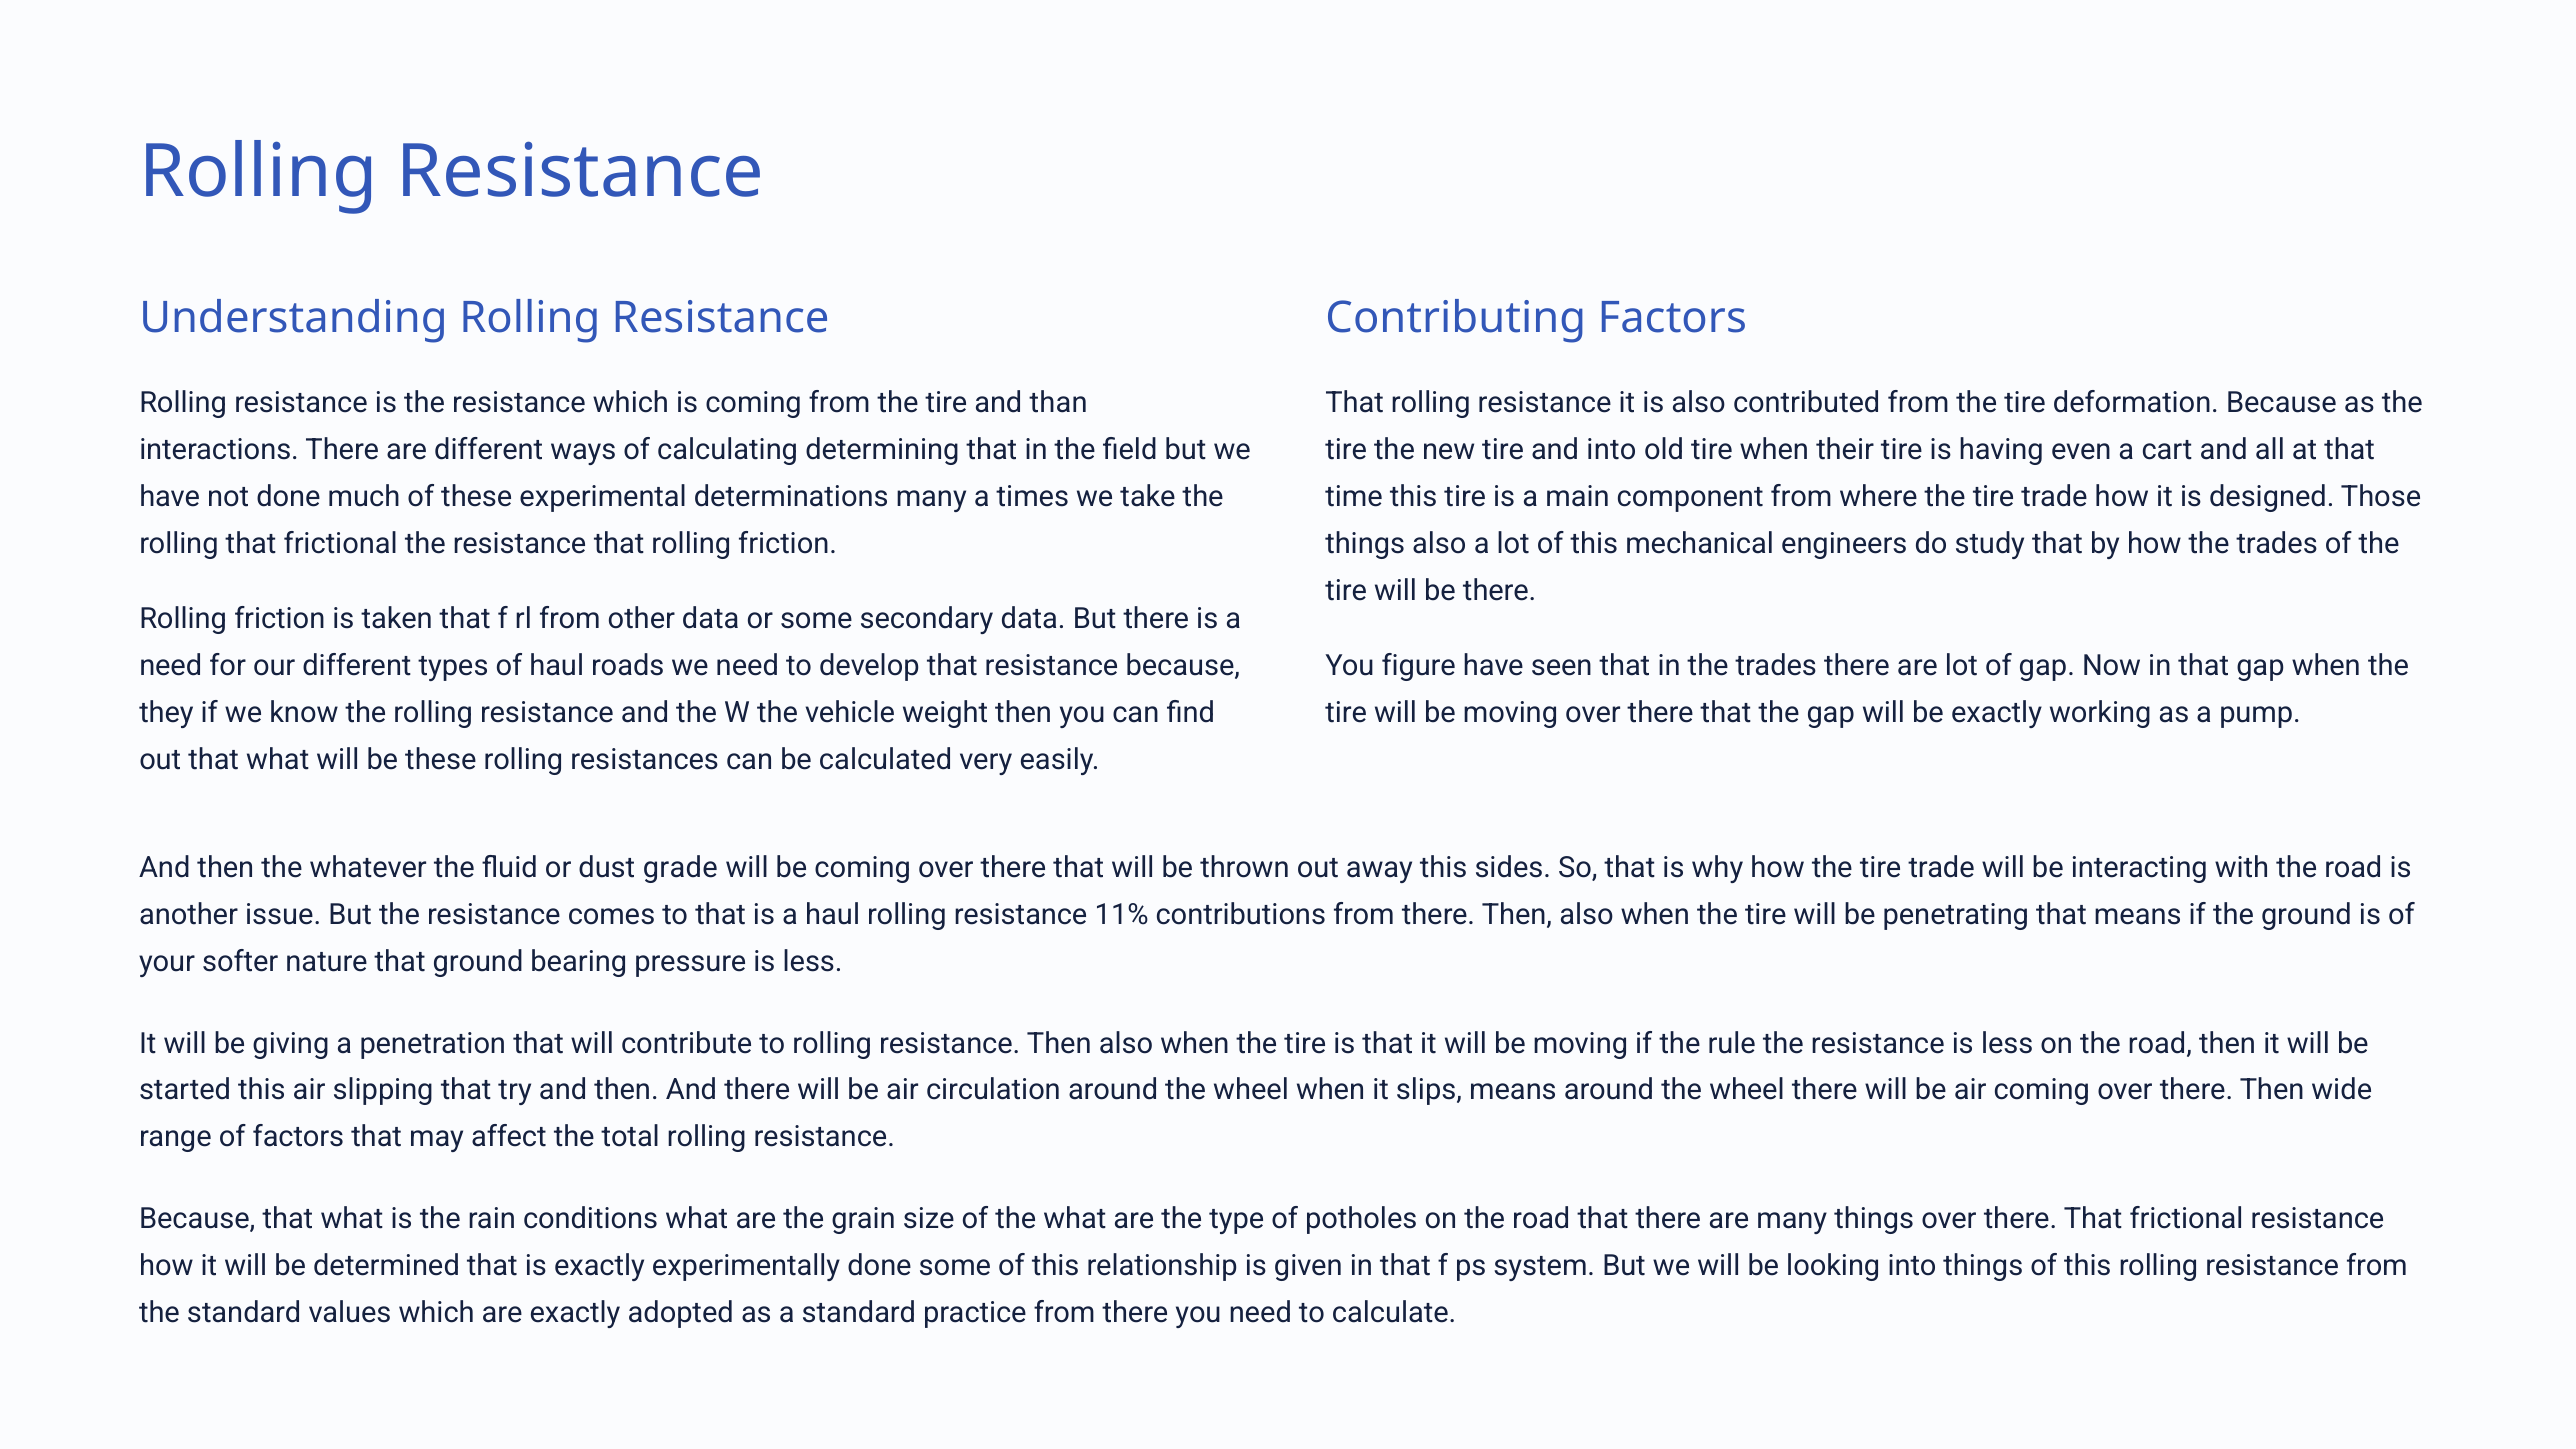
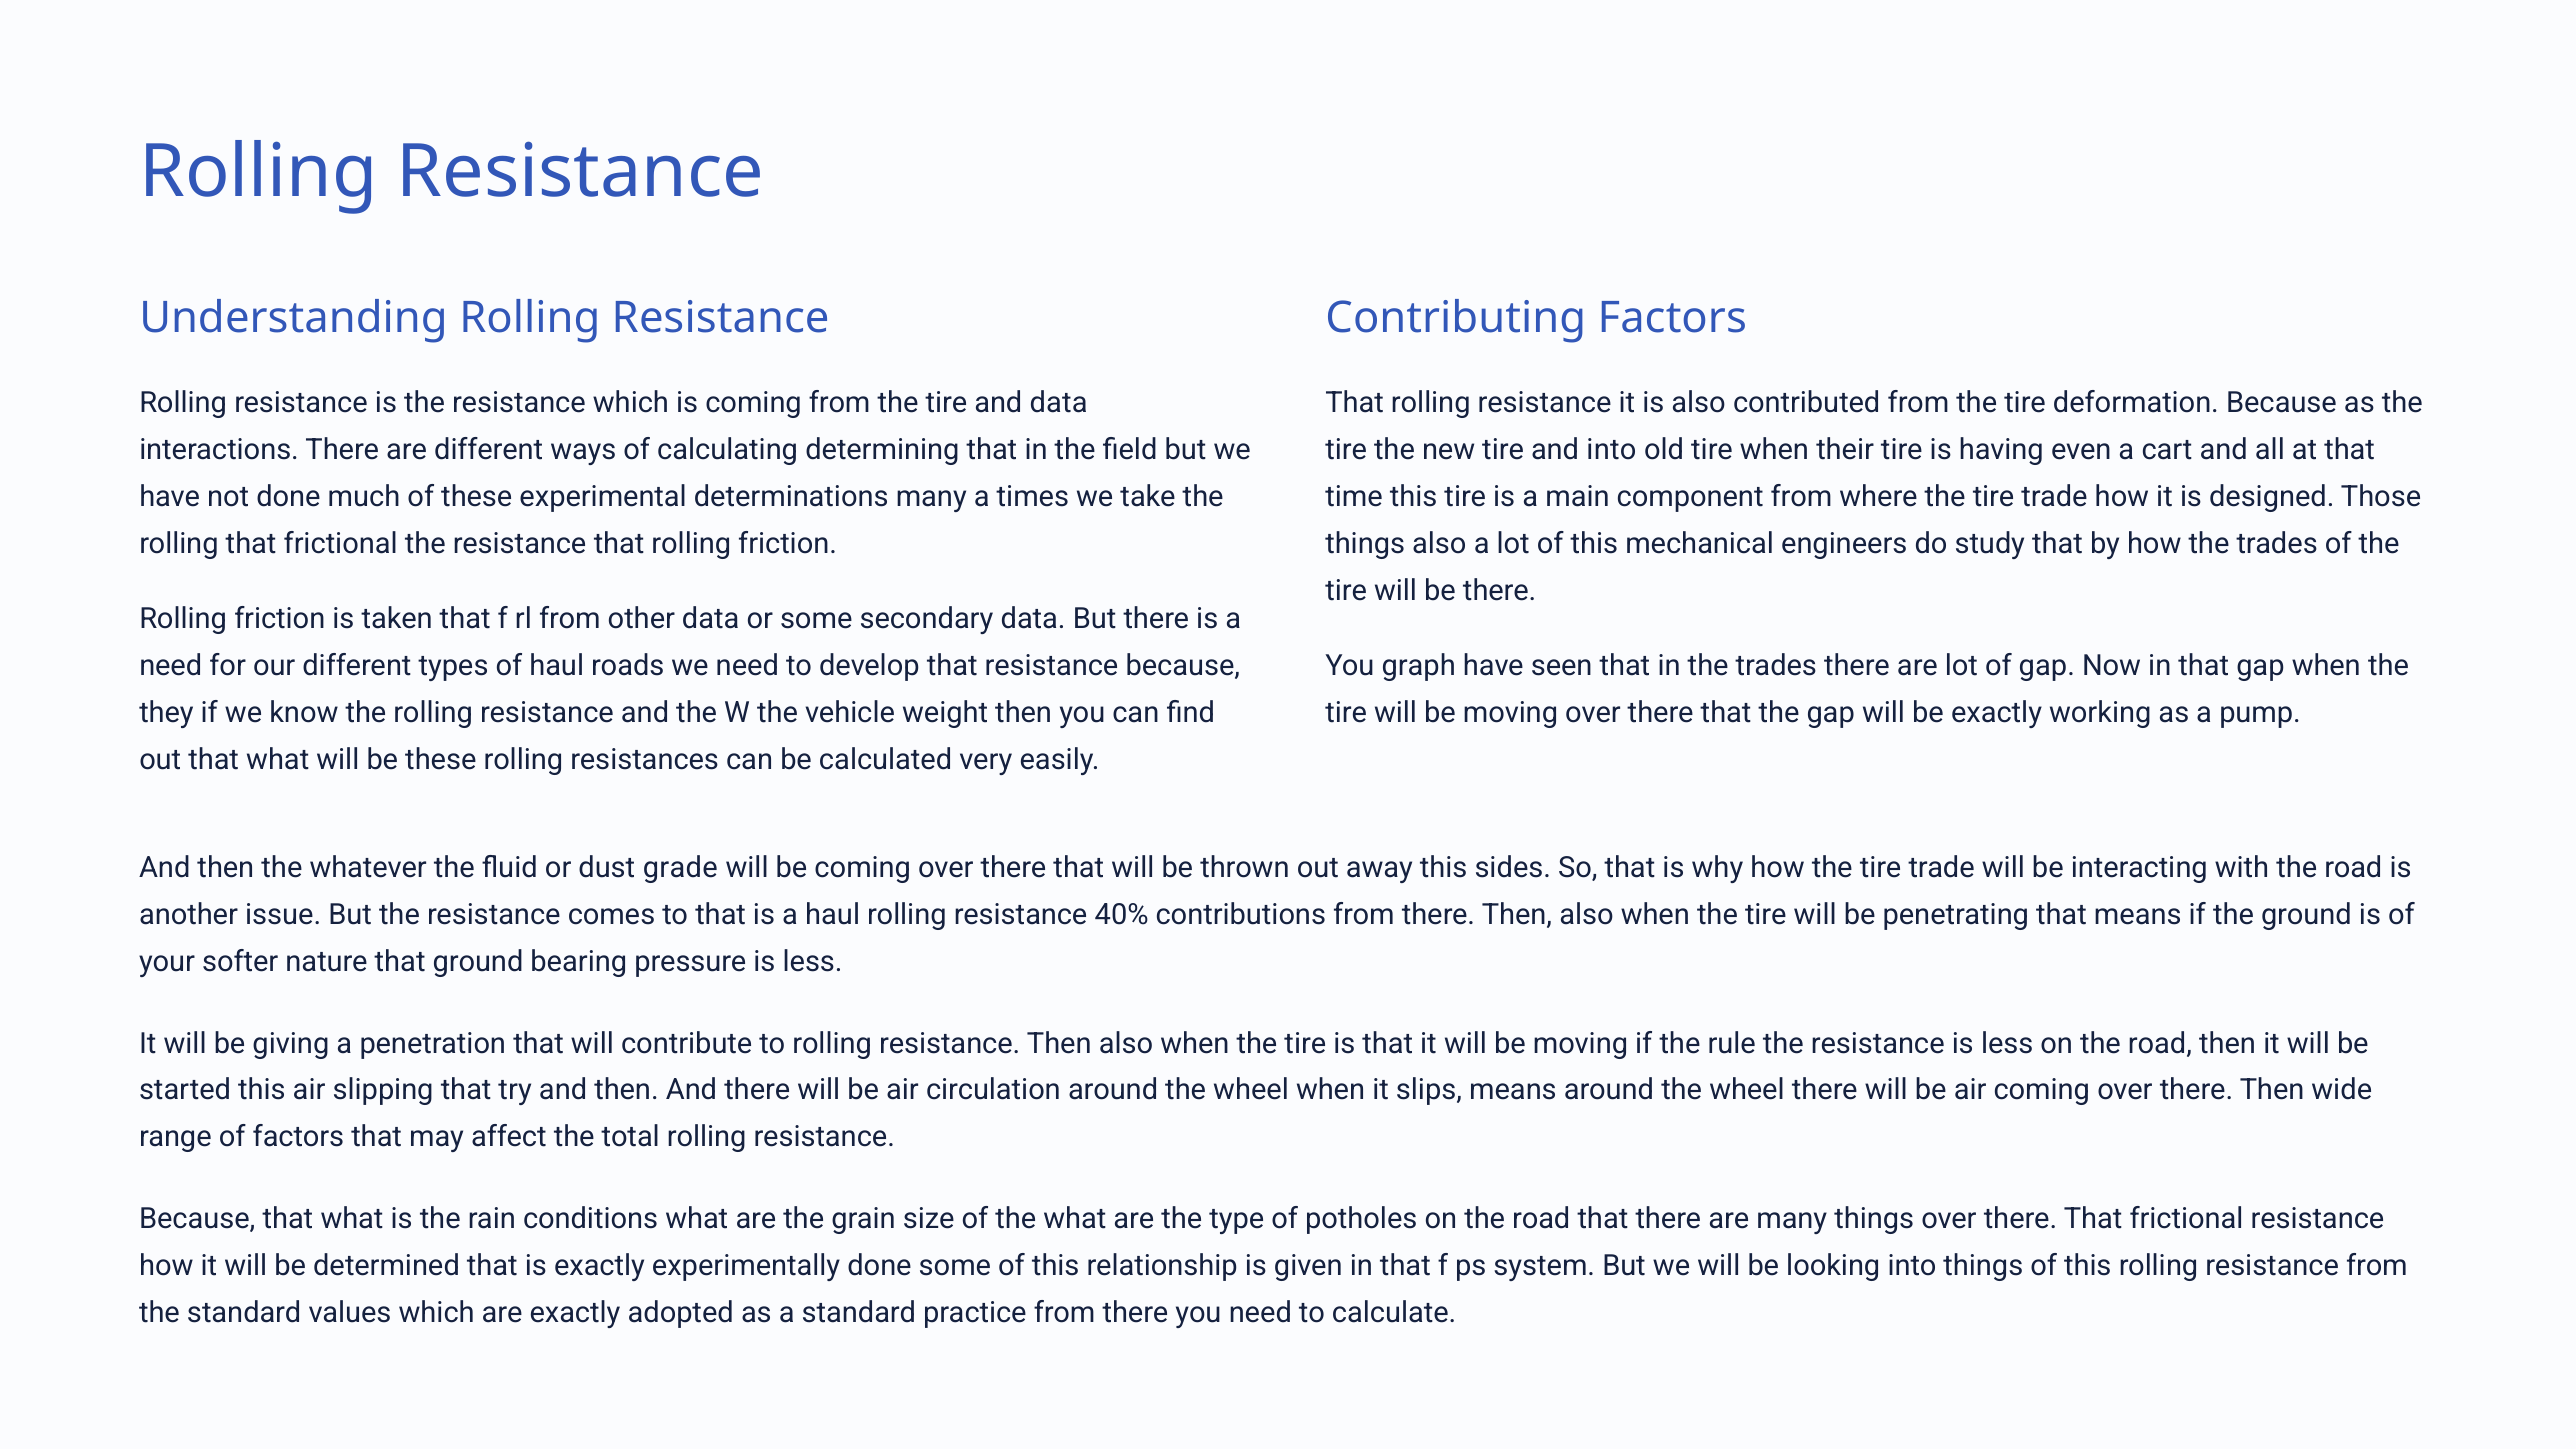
and than: than -> data
figure: figure -> graph
11%: 11% -> 40%
